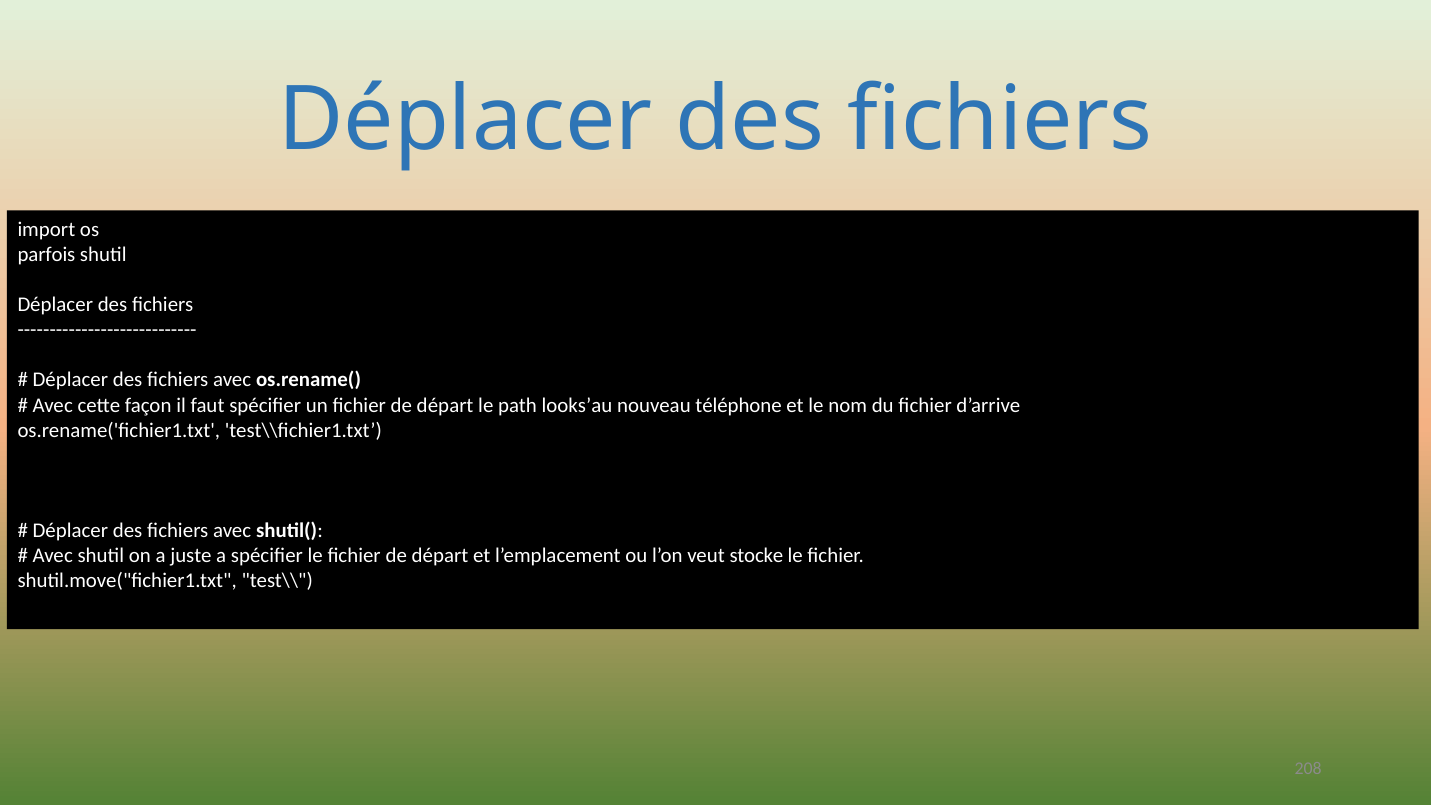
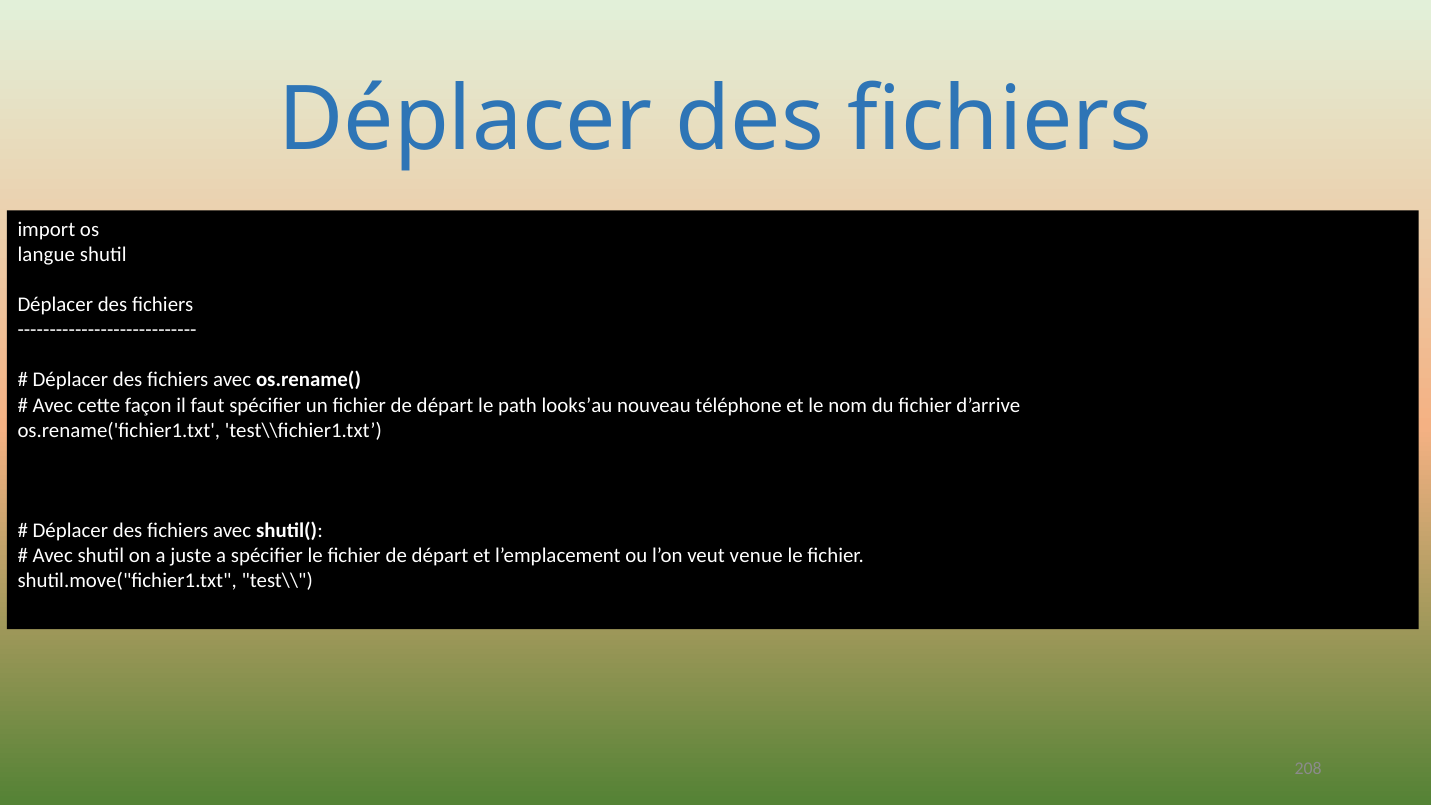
parfois: parfois -> langue
stocke: stocke -> venue
